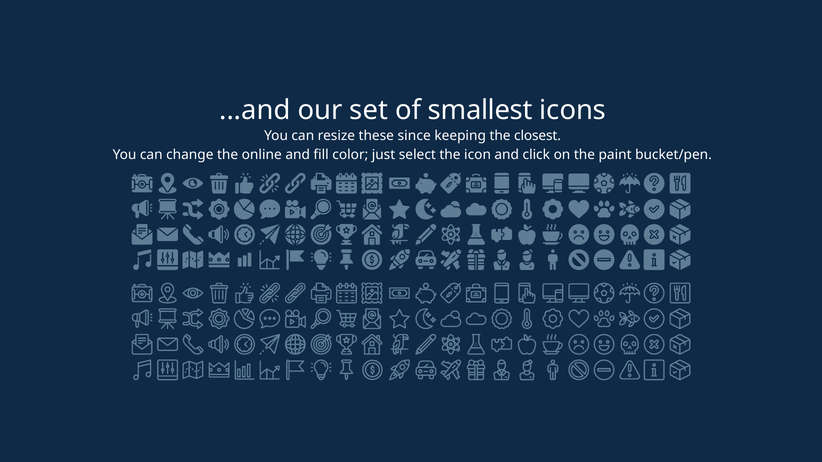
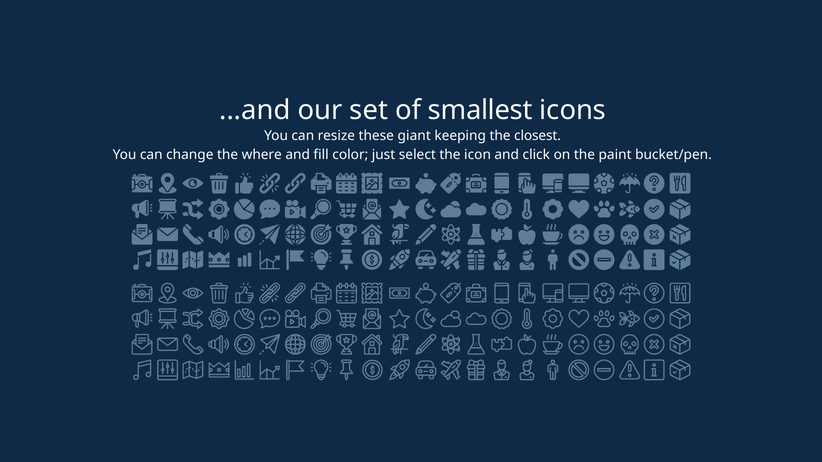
since: since -> giant
online: online -> where
